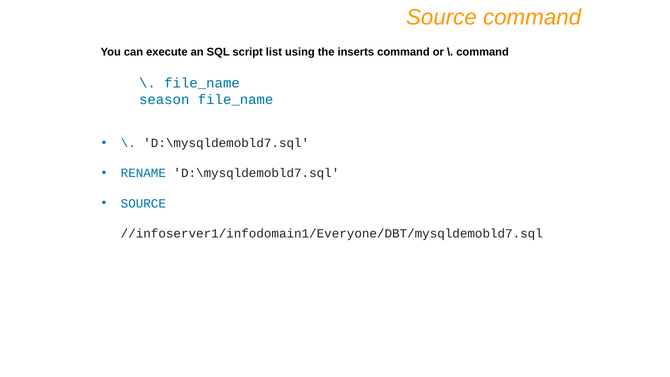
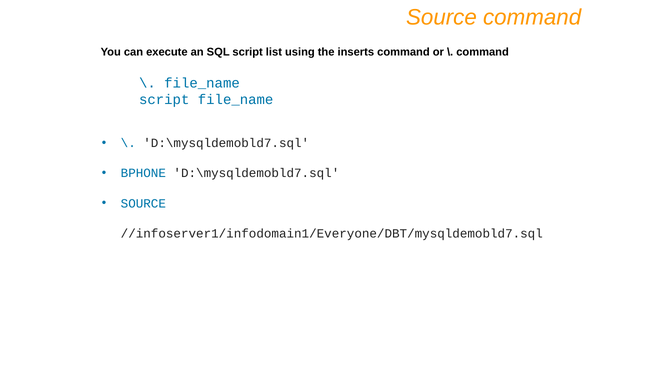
season at (164, 100): season -> script
RENAME: RENAME -> BPHONE
